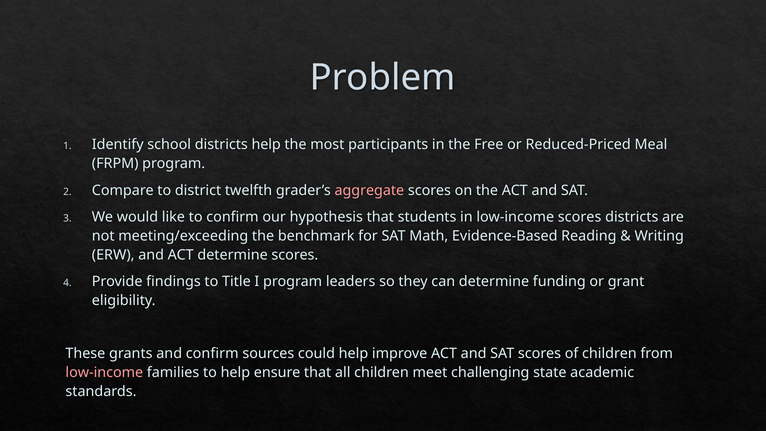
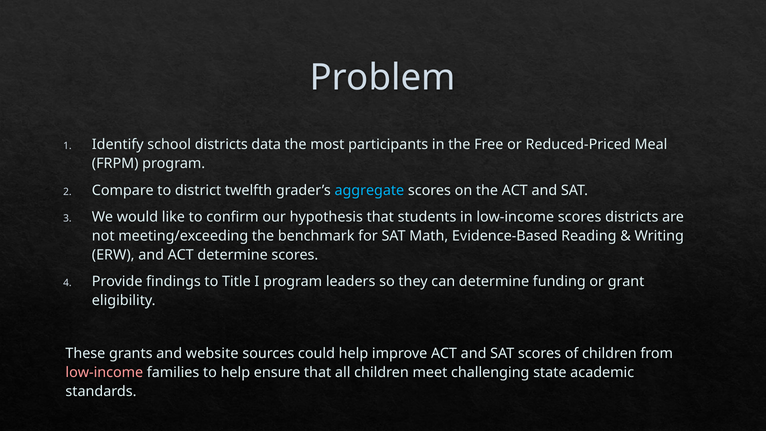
districts help: help -> data
aggregate colour: pink -> light blue
and confirm: confirm -> website
